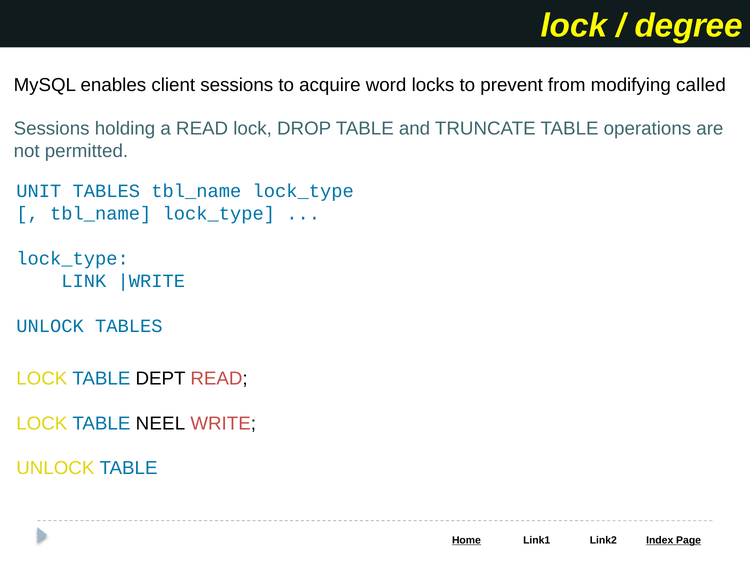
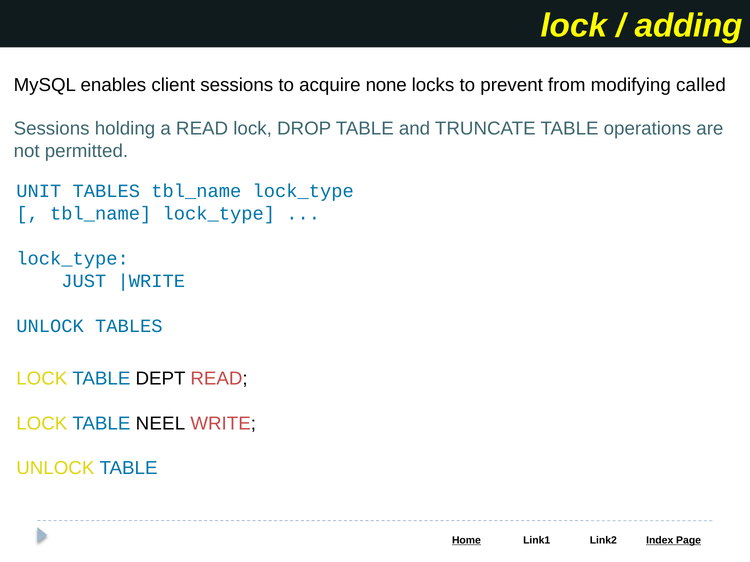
degree: degree -> adding
word: word -> none
LINK: LINK -> JUST
